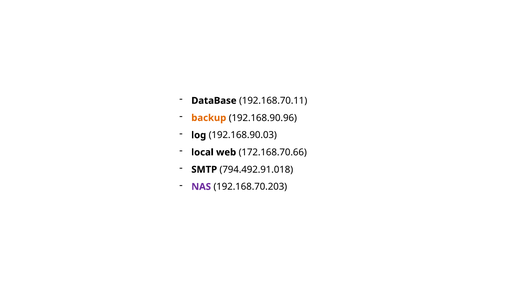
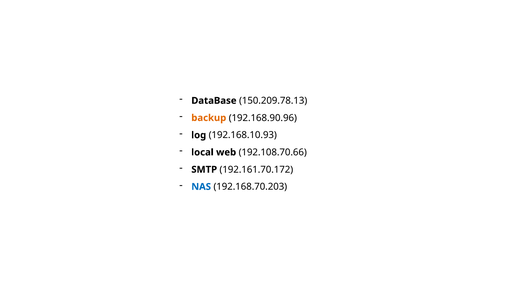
192.168.70.11: 192.168.70.11 -> 150.209.78.13
192.168.90.03: 192.168.90.03 -> 192.168.10.93
172.168.70.66: 172.168.70.66 -> 192.108.70.66
794.492.91.018: 794.492.91.018 -> 192.161.70.172
NAS colour: purple -> blue
